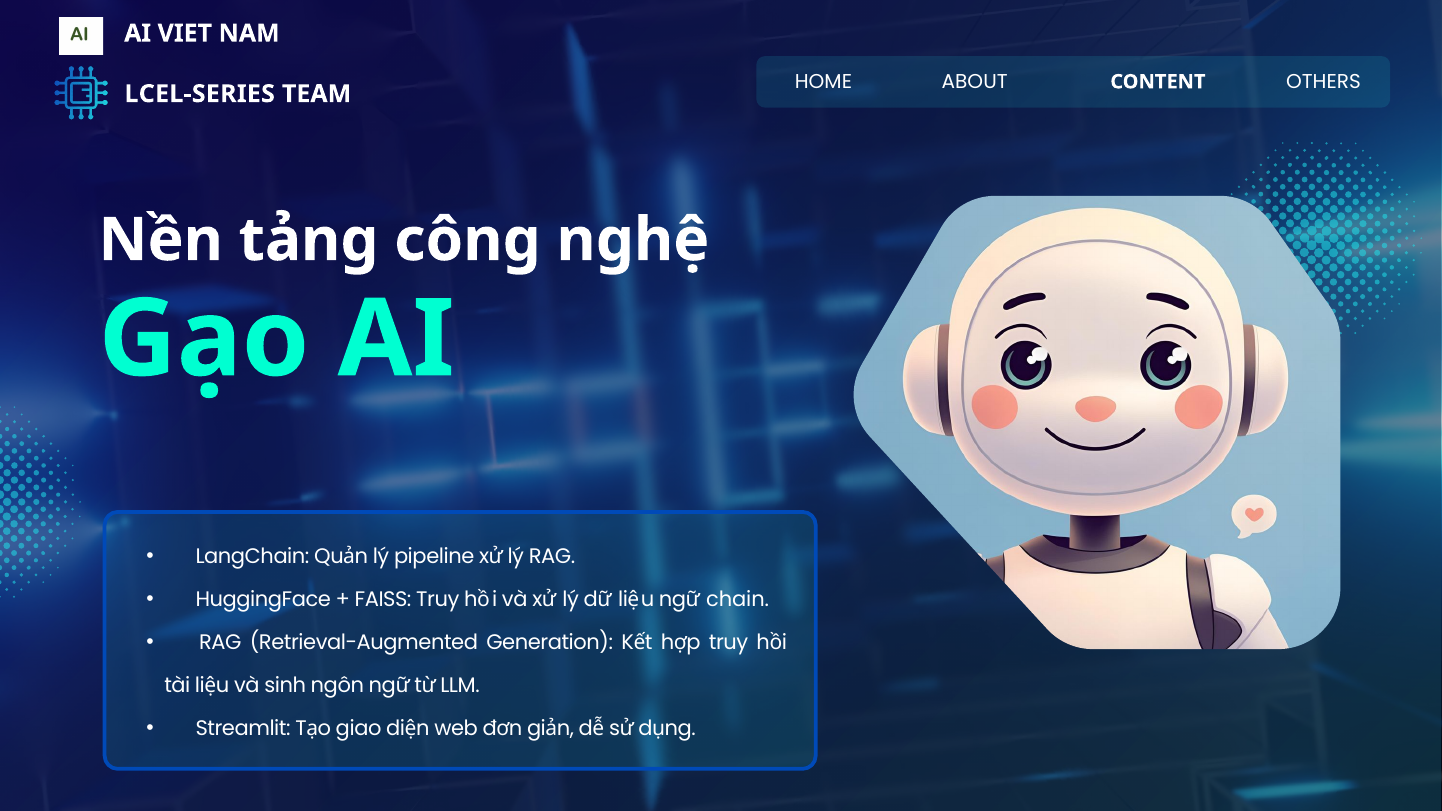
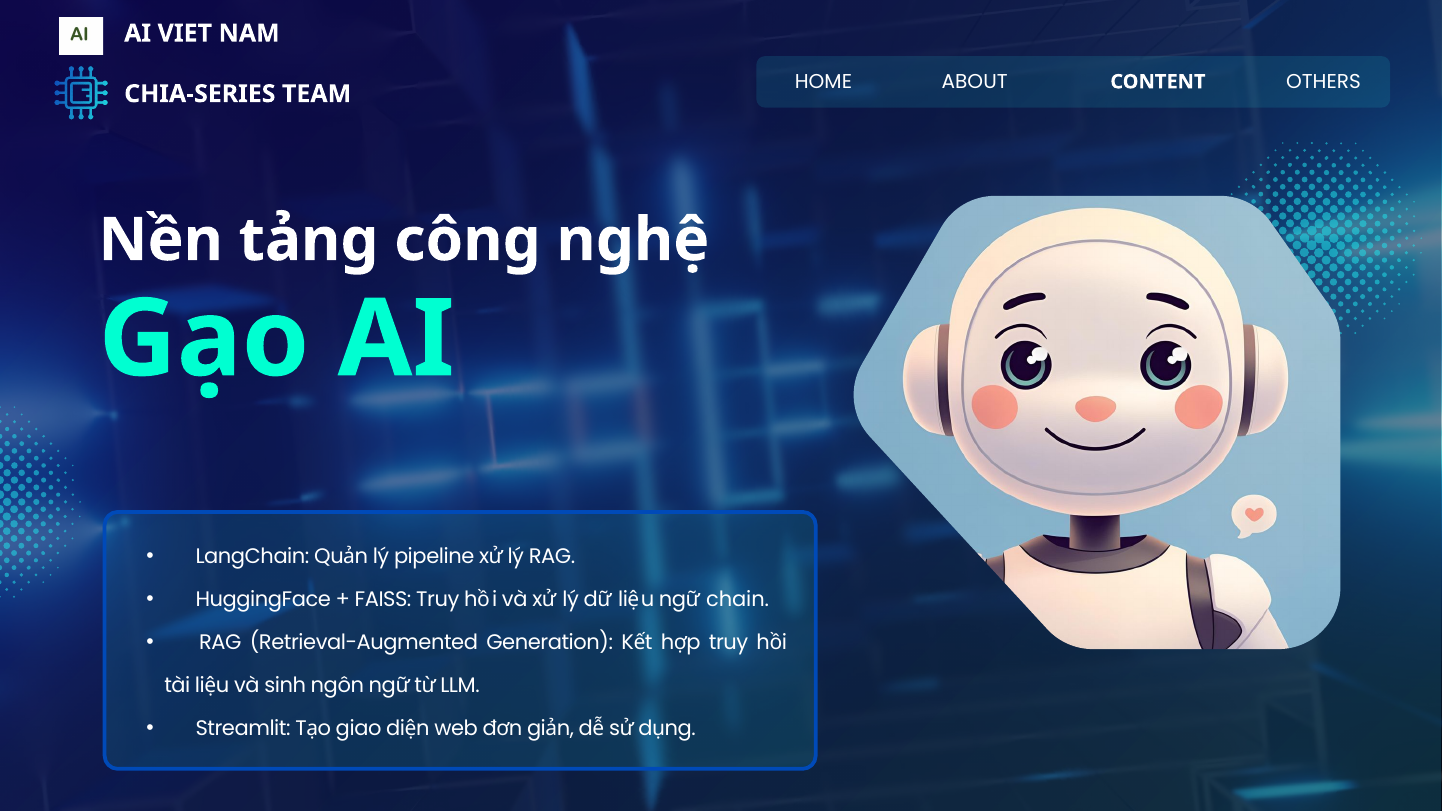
LCEL-SERIES: LCEL-SERIES -> CHIA-SERIES
